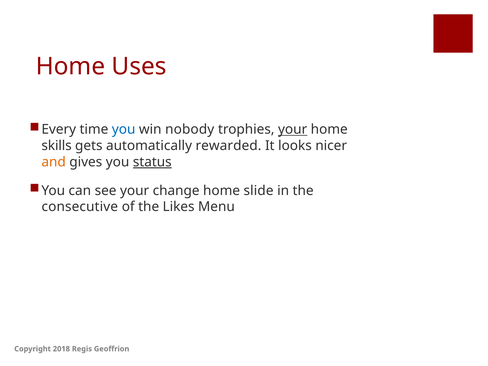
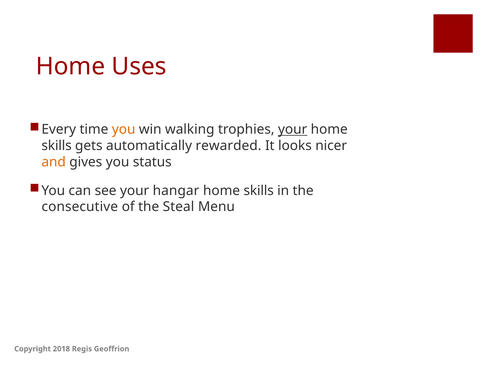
you at (124, 129) colour: blue -> orange
nobody: nobody -> walking
status underline: present -> none
change: change -> hangar
slide at (259, 191): slide -> skills
Likes: Likes -> Steal
